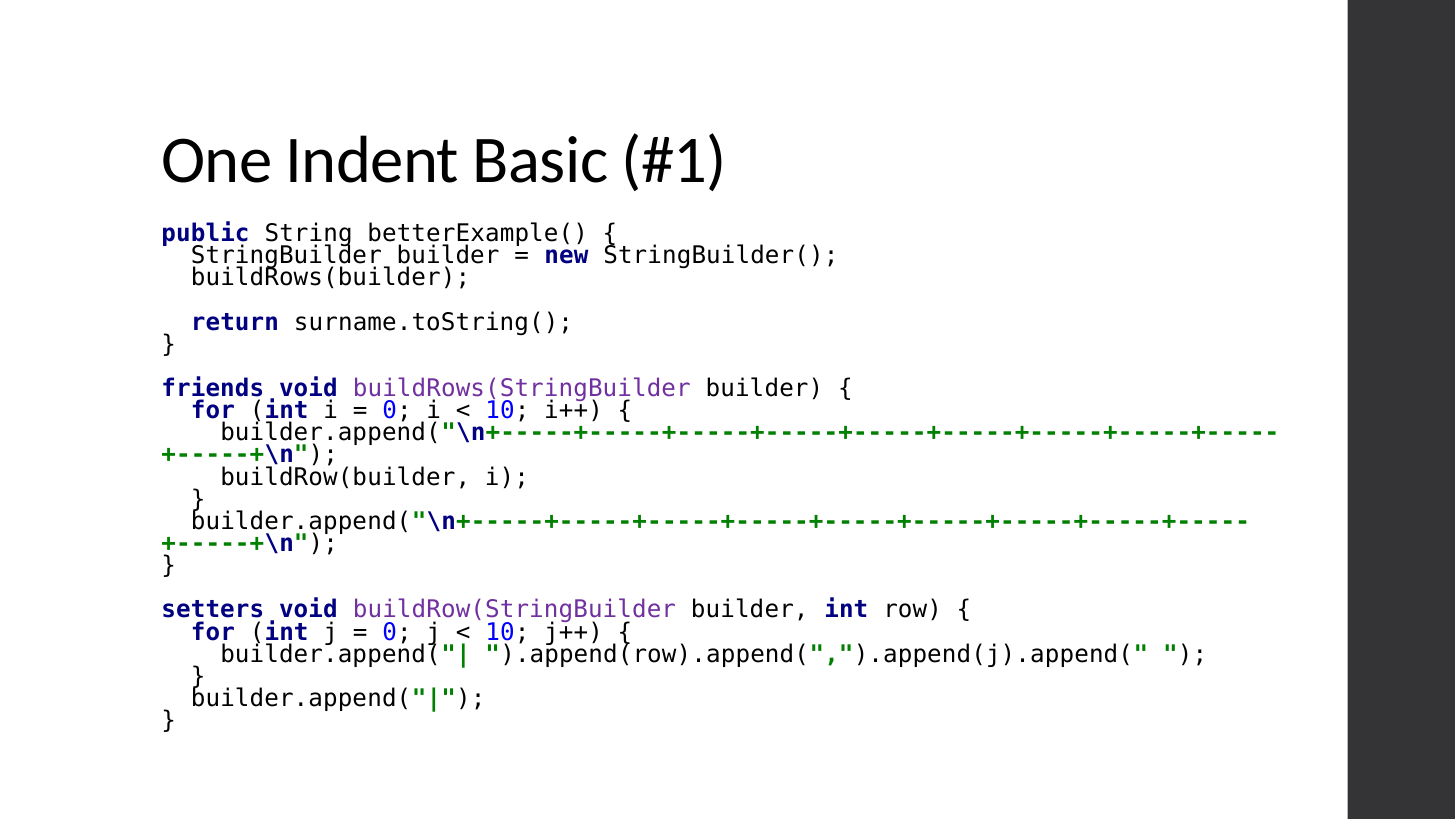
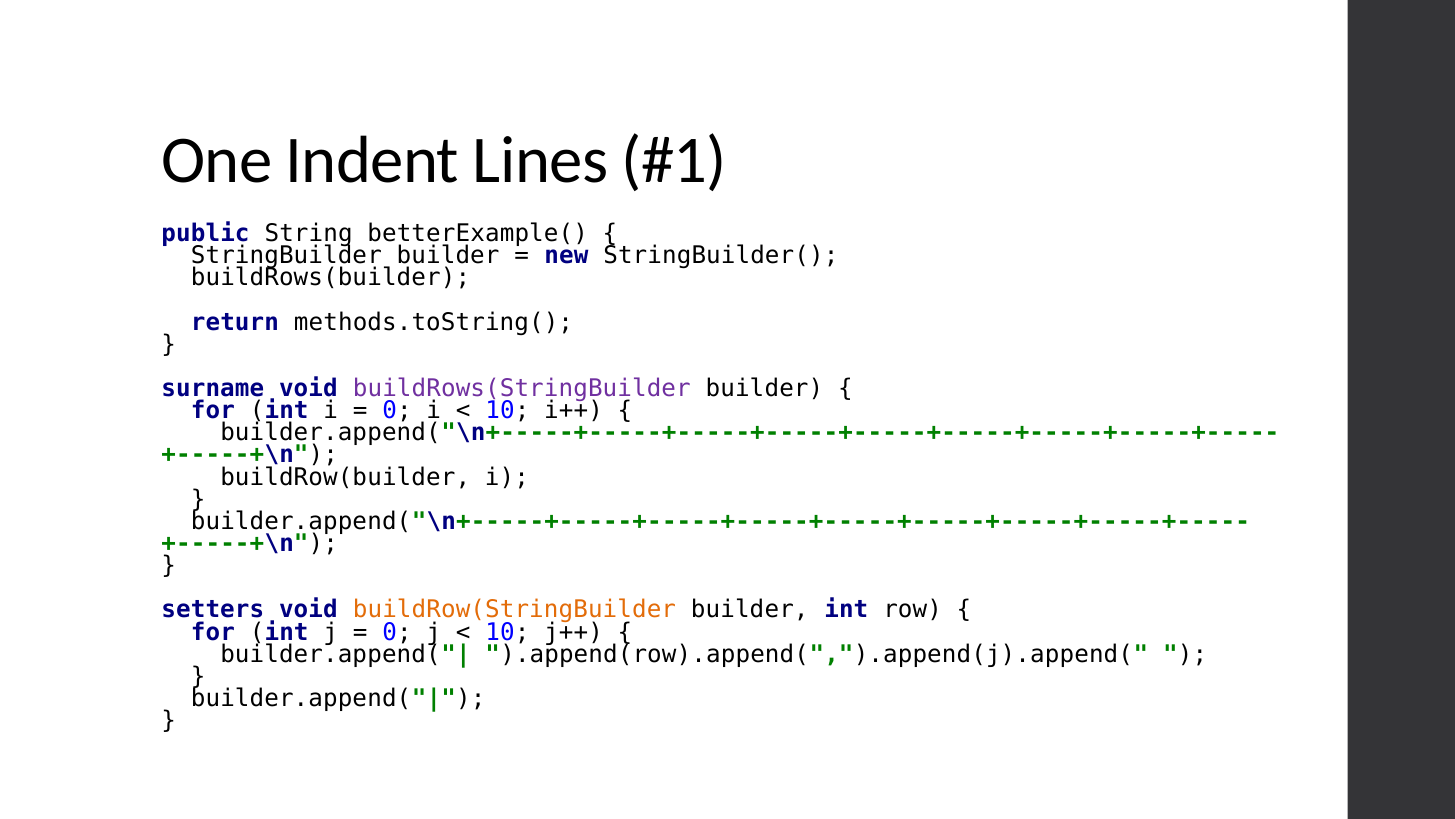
Basic: Basic -> Lines
surname.toString(: surname.toString( -> methods.toString(
friends: friends -> surname
buildRow(StringBuilder colour: purple -> orange
